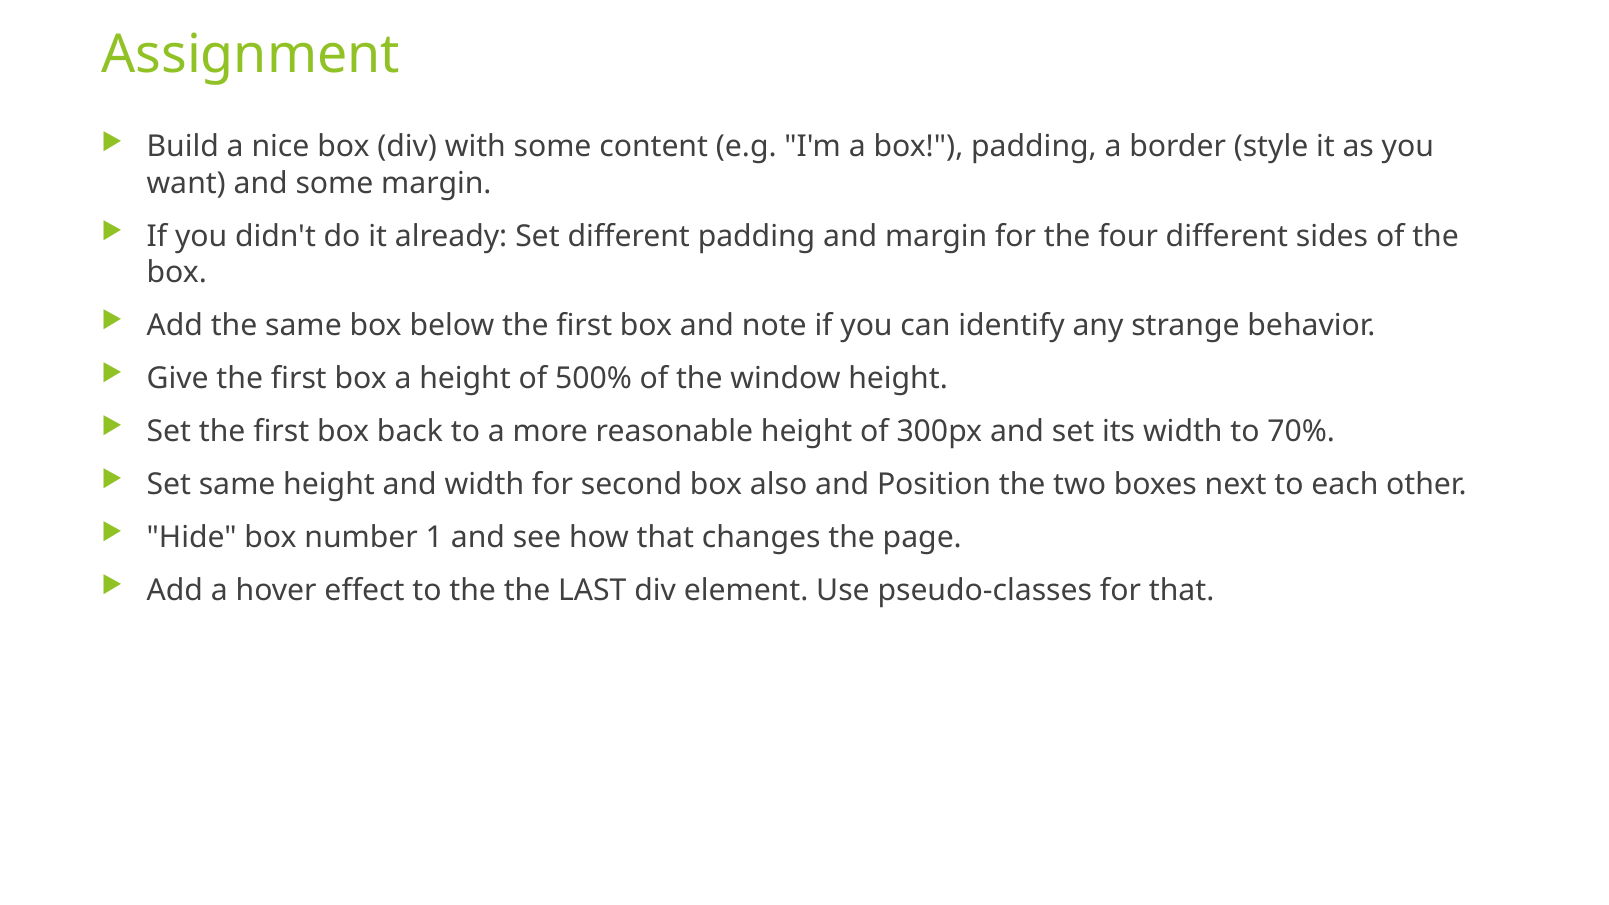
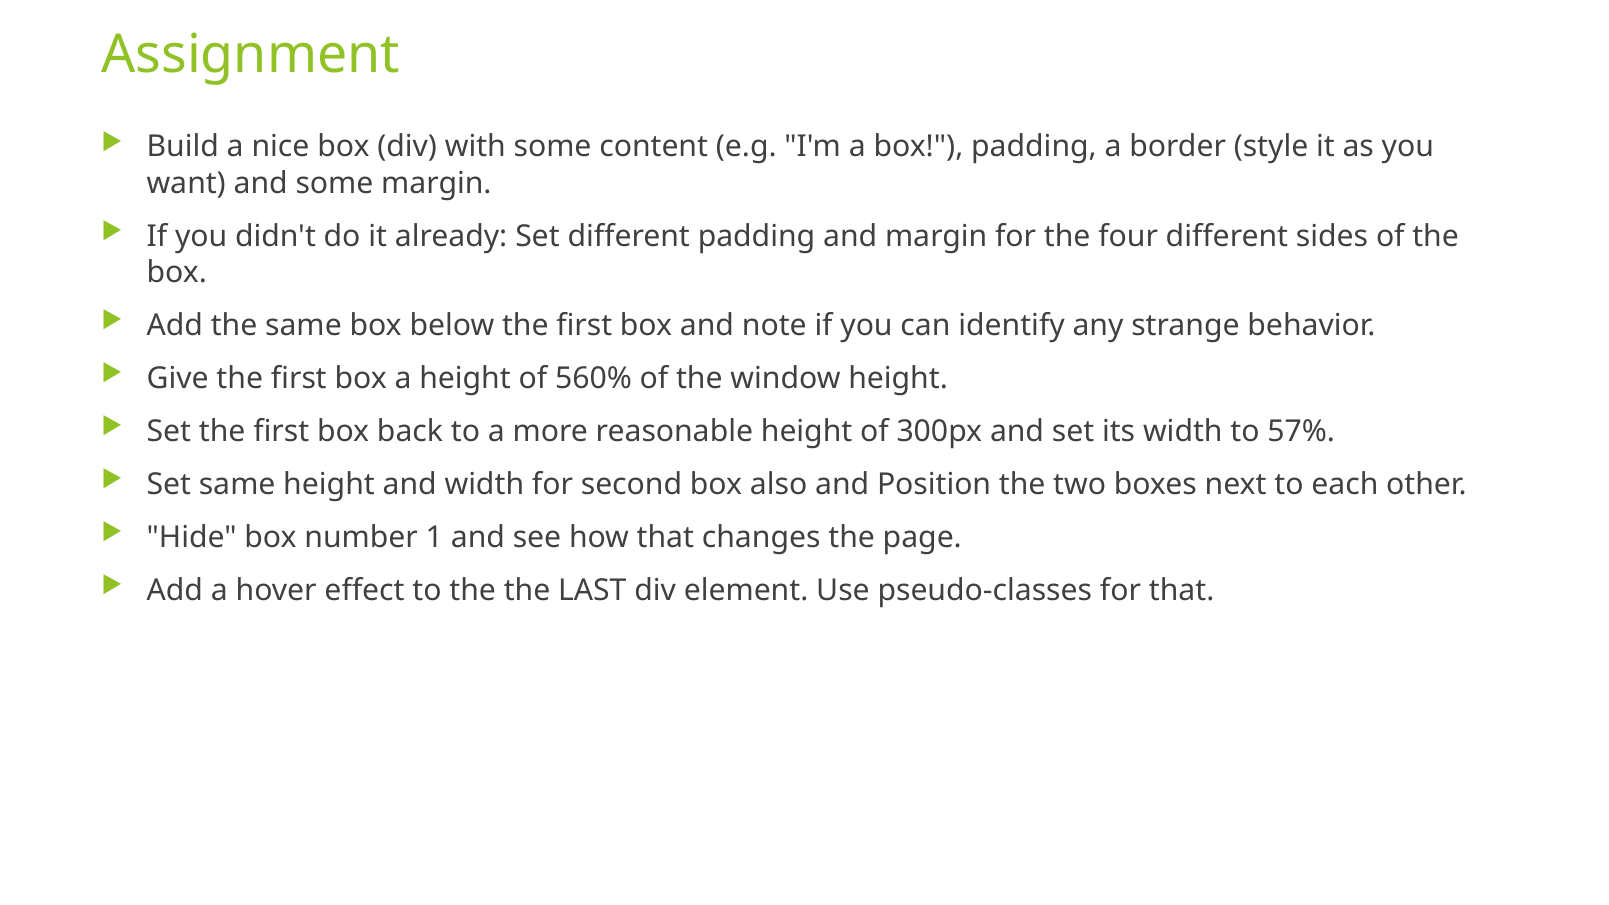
500%: 500% -> 560%
70%: 70% -> 57%
